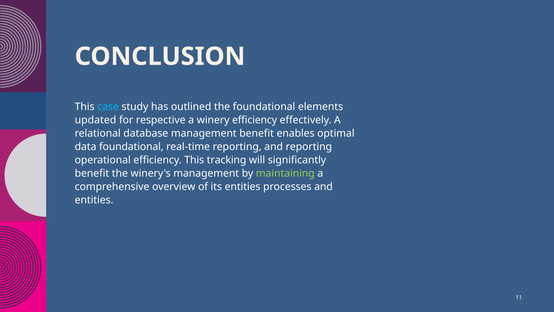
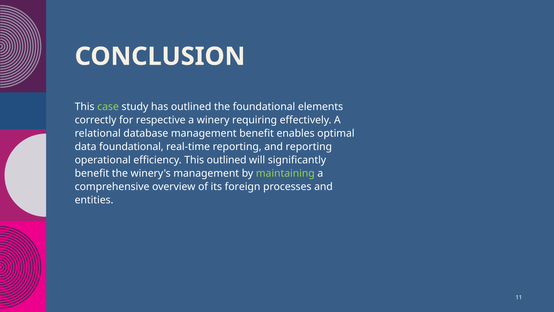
case colour: light blue -> light green
updated: updated -> correctly
winery efficiency: efficiency -> requiring
This tracking: tracking -> outlined
its entities: entities -> foreign
